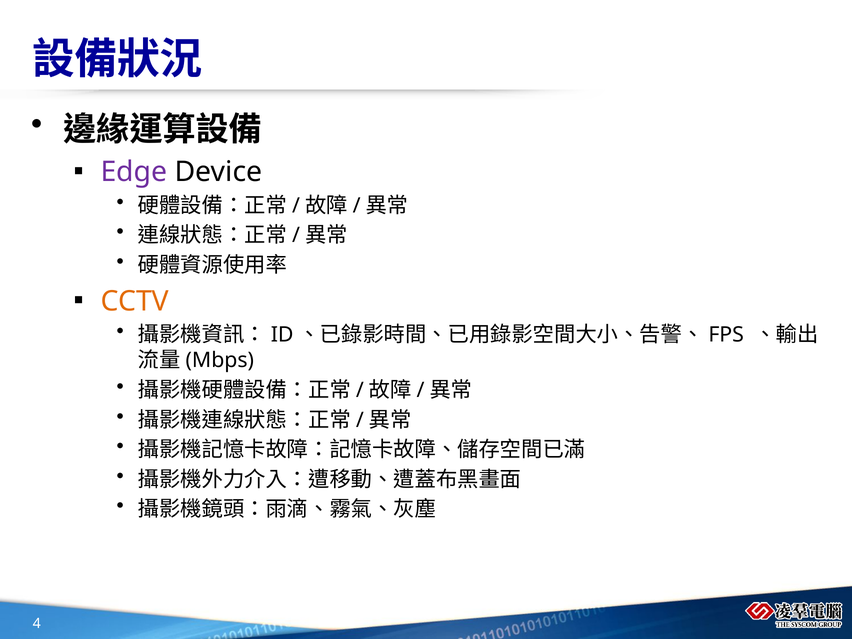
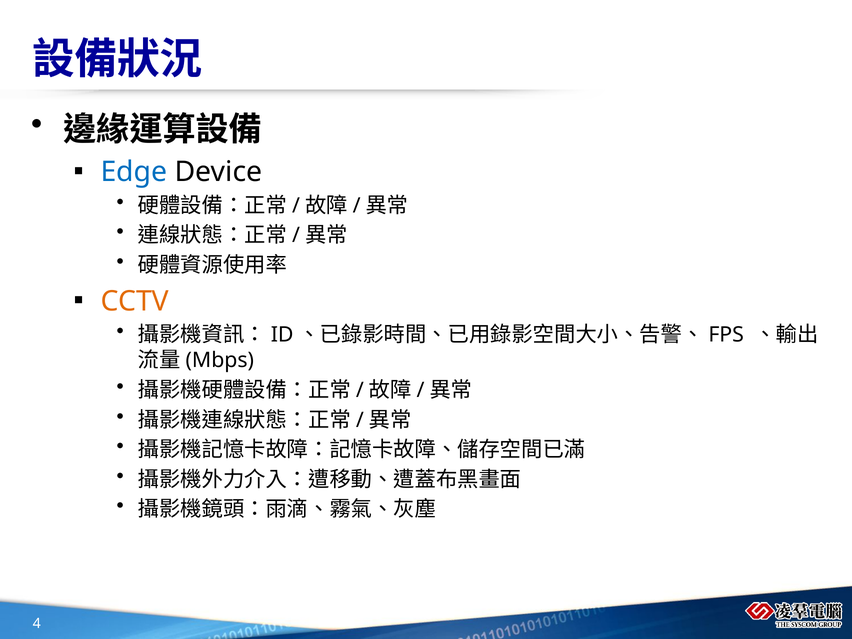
Edge colour: purple -> blue
